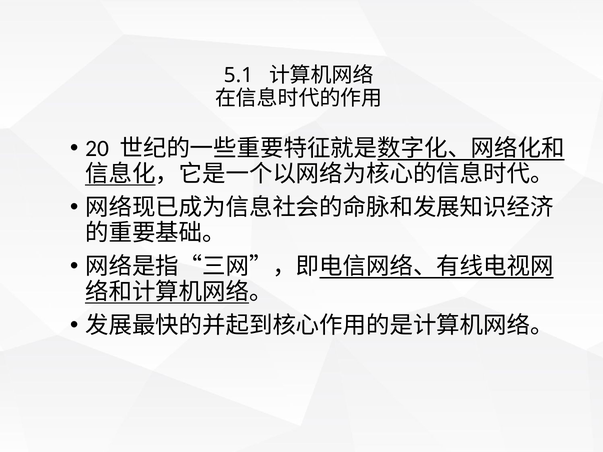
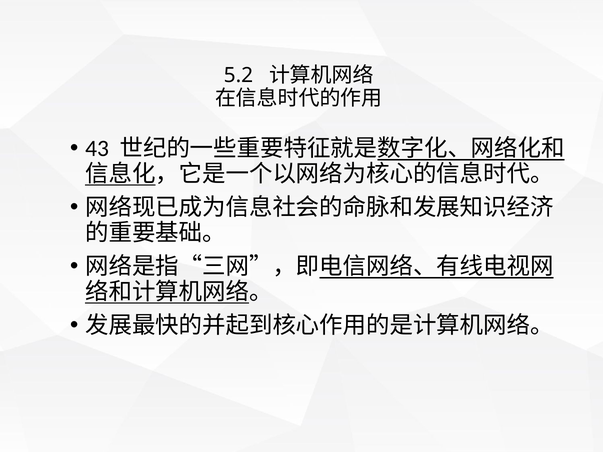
5.1: 5.1 -> 5.2
20: 20 -> 43
